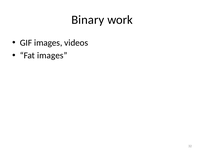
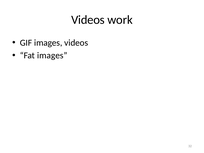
Binary at (88, 20): Binary -> Videos
